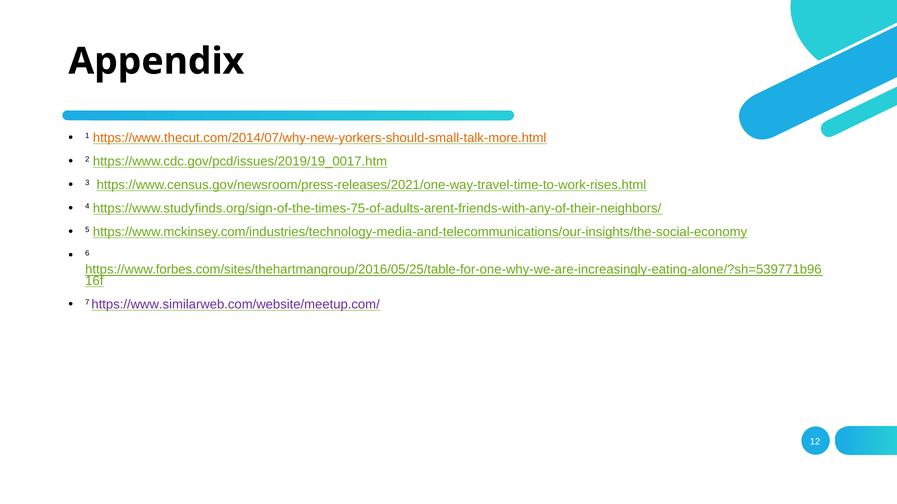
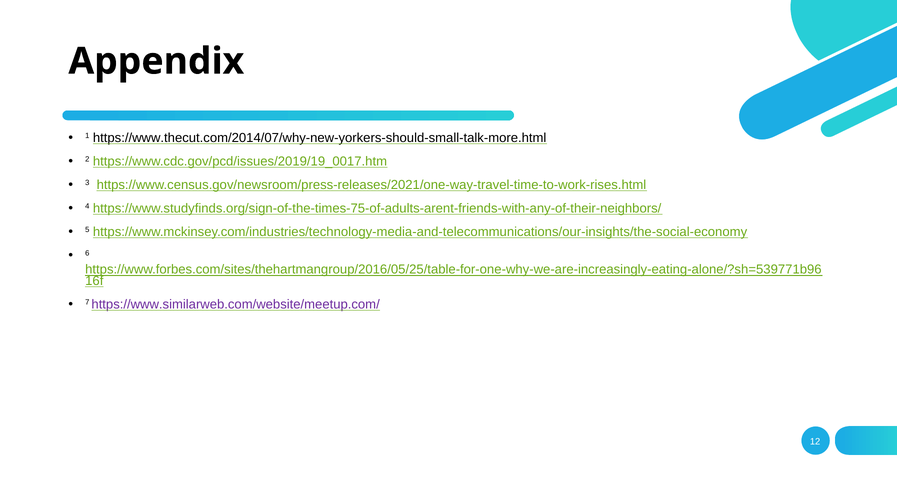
https://www.thecut.com/2014/07/why-new-yorkers-should-small-talk-more.html colour: orange -> black
